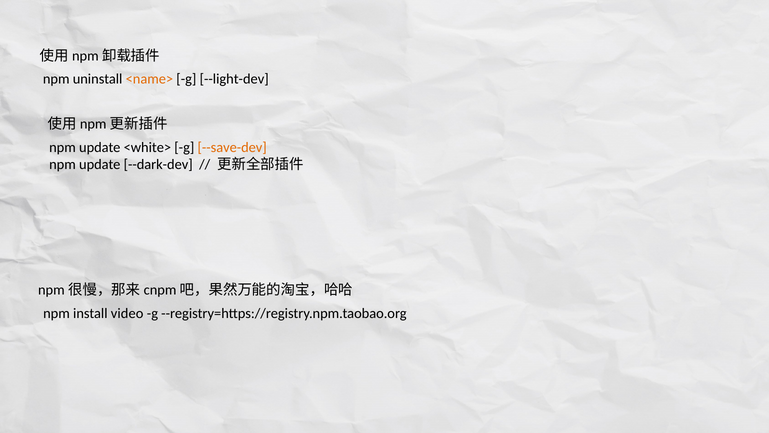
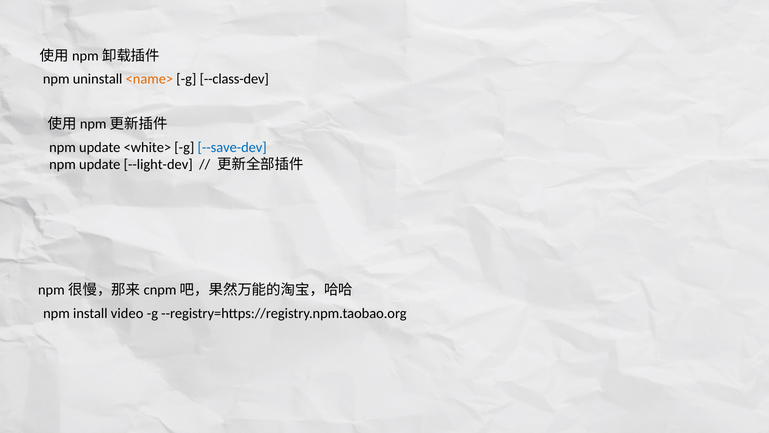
--light-dev: --light-dev -> --class-dev
--save-dev colour: orange -> blue
--dark-dev: --dark-dev -> --light-dev
